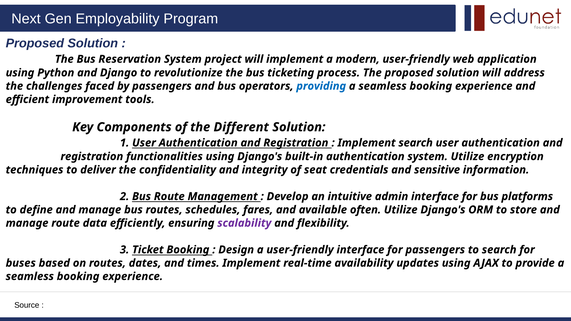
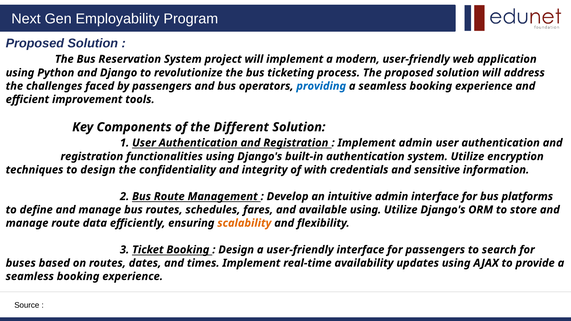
Implement search: search -> admin
to deliver: deliver -> design
seat: seat -> with
available often: often -> using
scalability colour: purple -> orange
